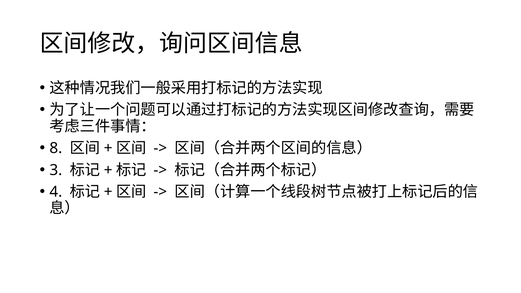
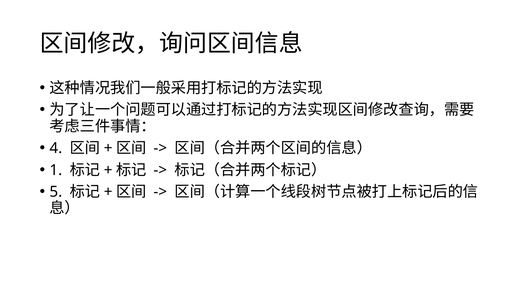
8: 8 -> 4
3: 3 -> 1
4: 4 -> 5
